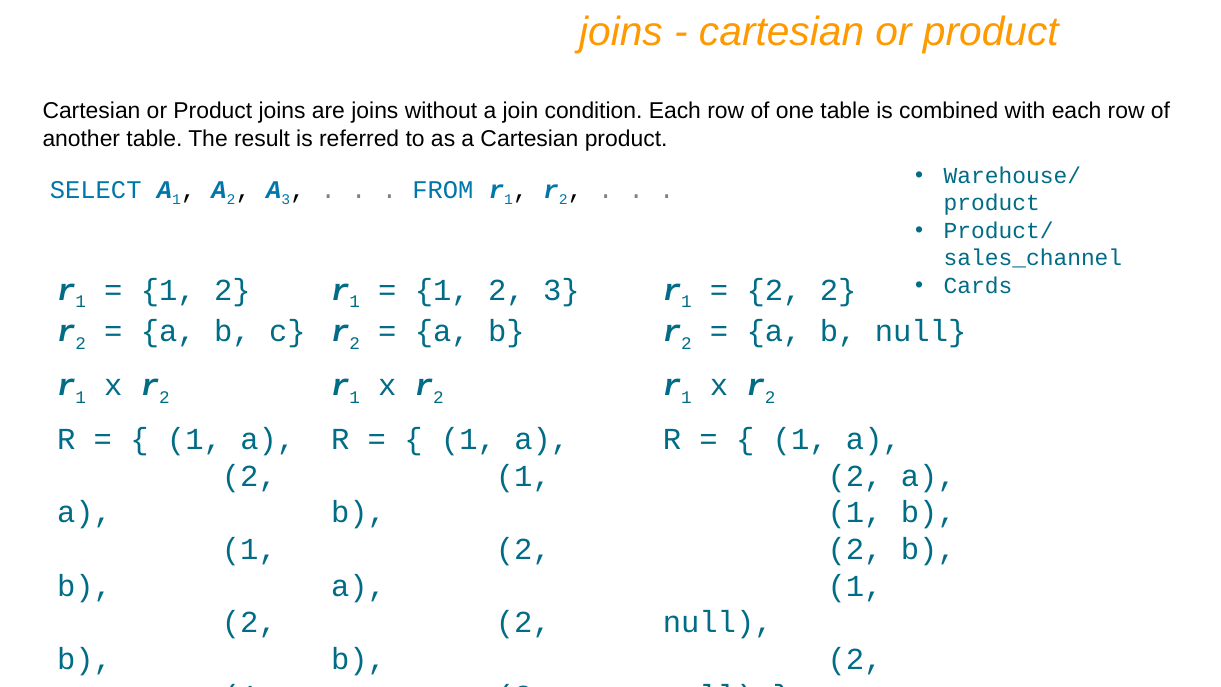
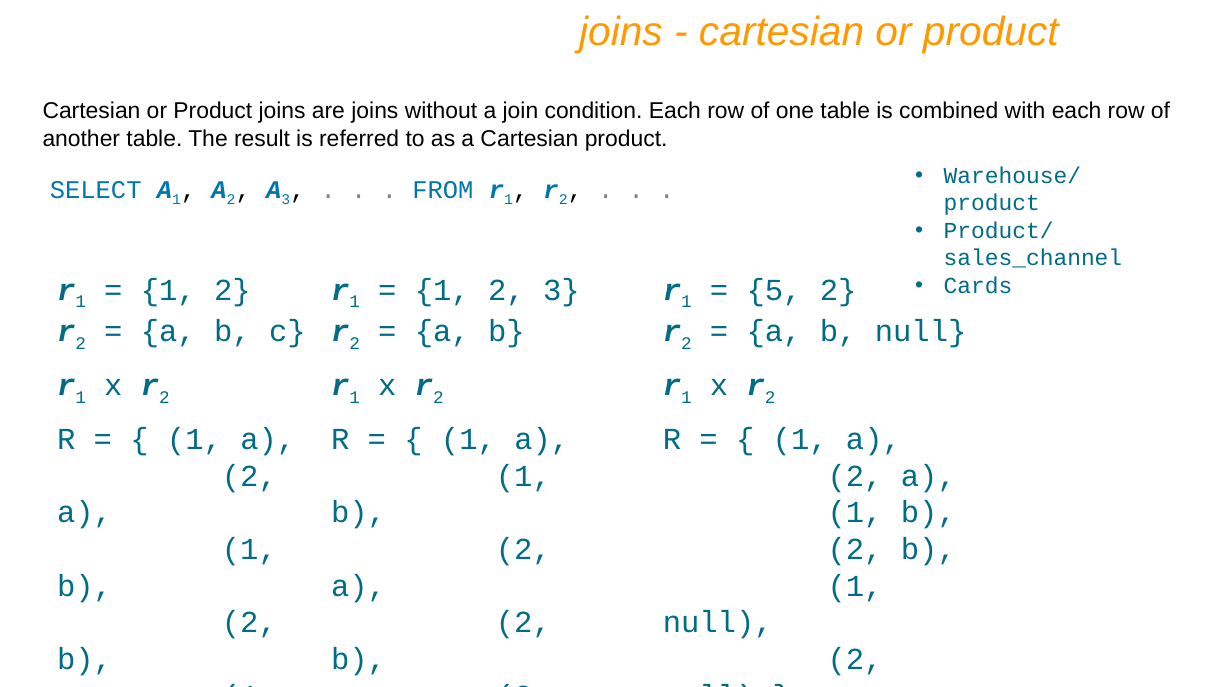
2 at (774, 290): 2 -> 5
